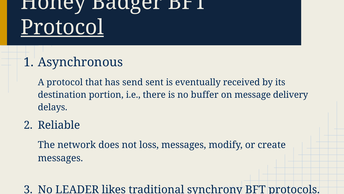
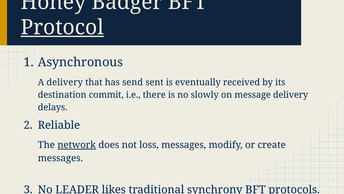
A protocol: protocol -> delivery
portion: portion -> commit
buffer: buffer -> slowly
network underline: none -> present
